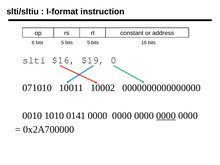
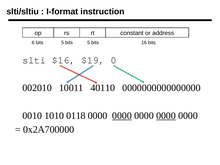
071010: 071010 -> 002010
10002: 10002 -> 40110
0141: 0141 -> 0118
0000 at (122, 116) underline: none -> present
